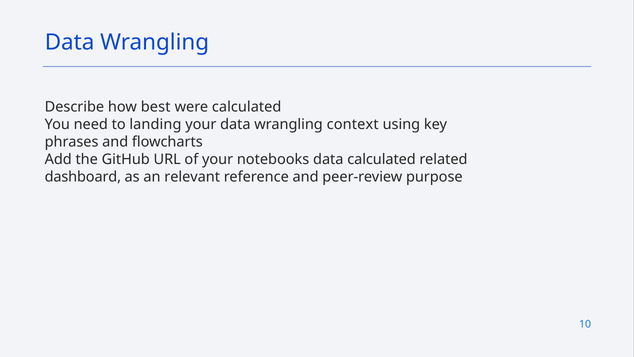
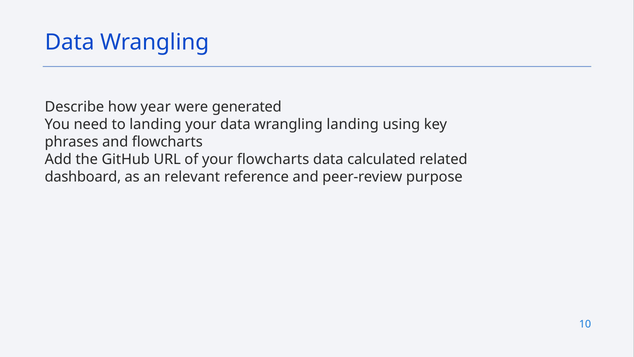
best: best -> year
were calculated: calculated -> generated
wrangling context: context -> landing
your notebooks: notebooks -> flowcharts
